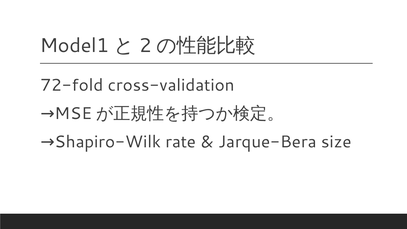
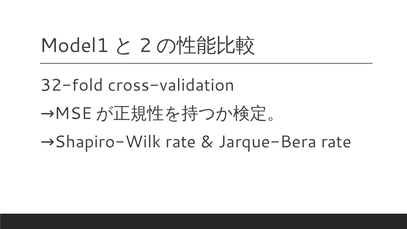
72-fold: 72-fold -> 32-fold
Jarque-Bera size: size -> rate
